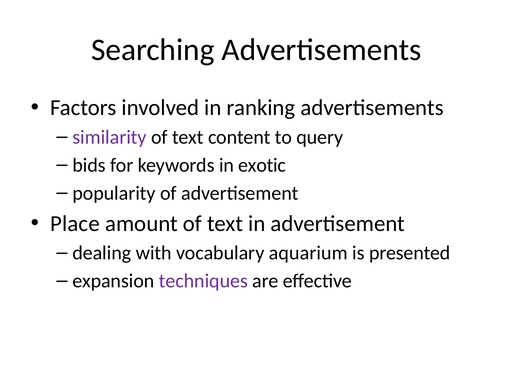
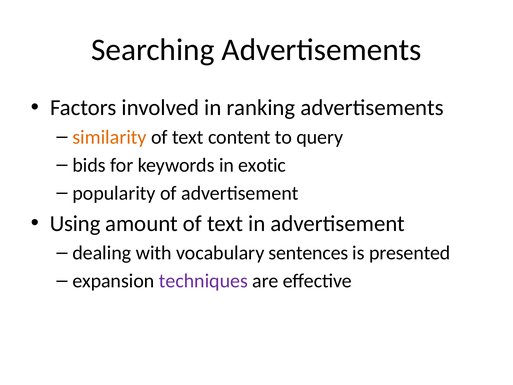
similarity colour: purple -> orange
Place: Place -> Using
aquarium: aquarium -> sentences
